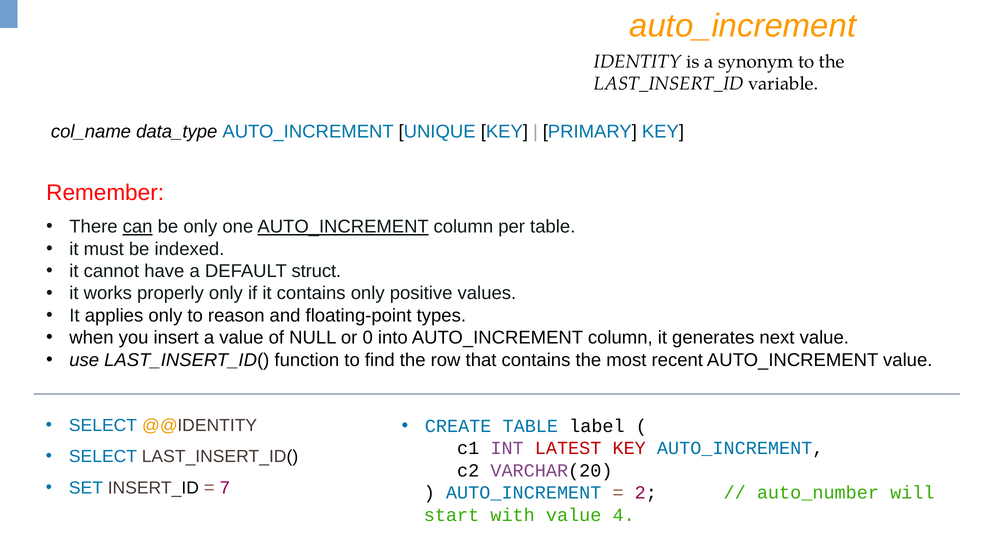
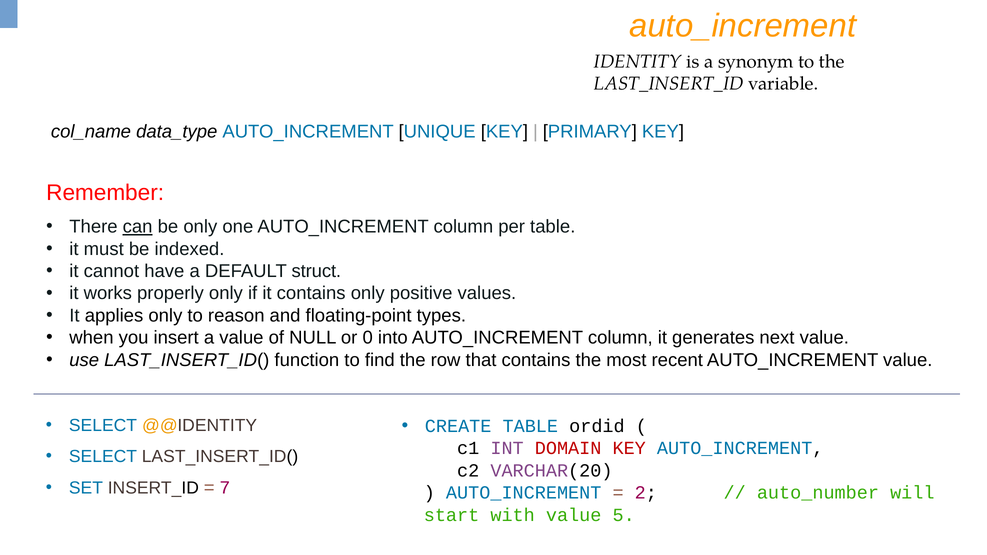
AUTO_INCREMENT at (343, 227) underline: present -> none
label: label -> ordid
LATEST: LATEST -> DOMAIN
4: 4 -> 5
